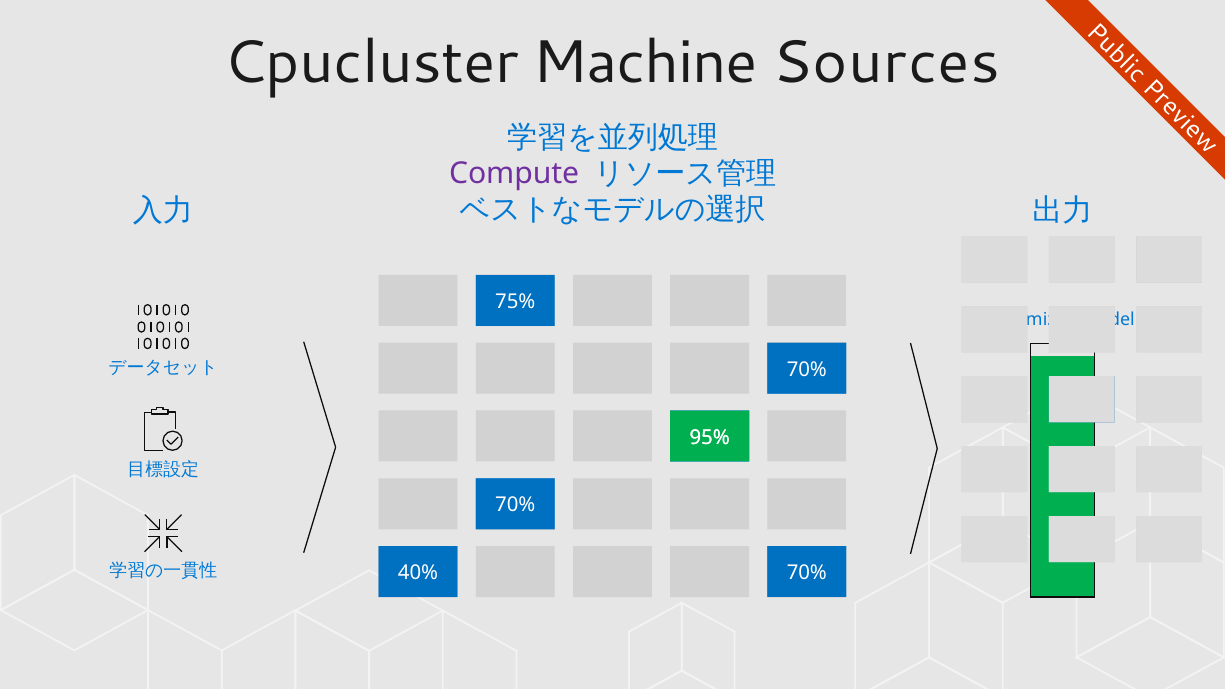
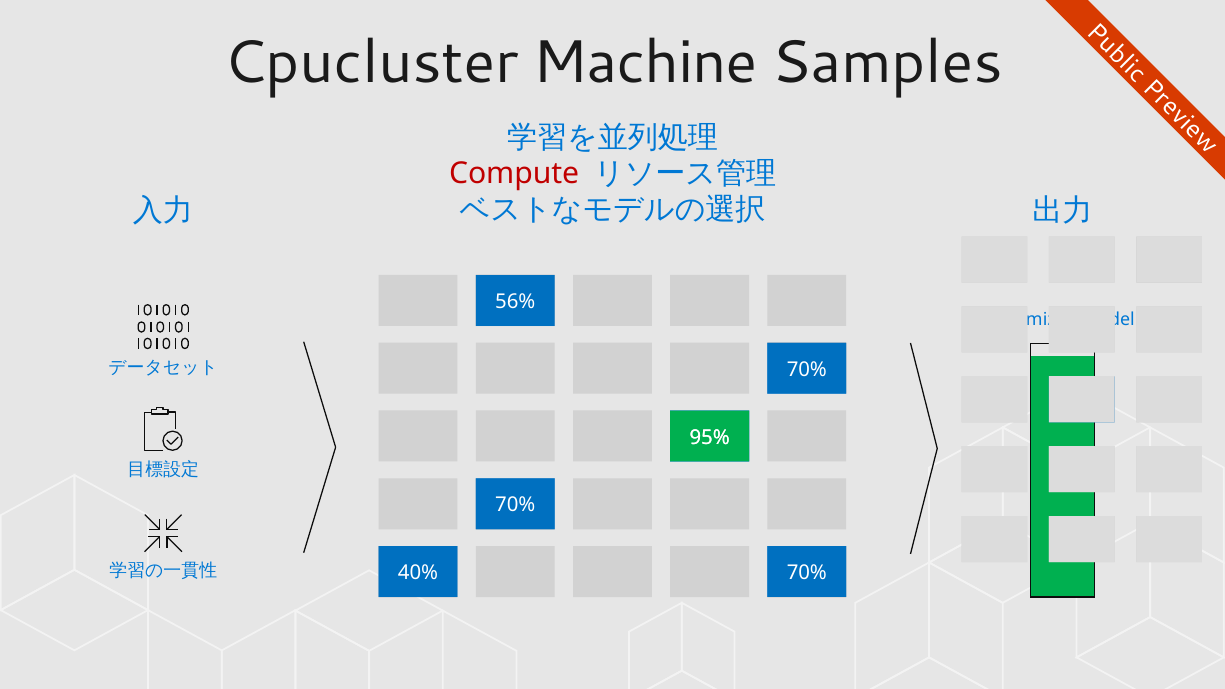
Sources: Sources -> Samples
Compute colour: purple -> red
75%: 75% -> 56%
